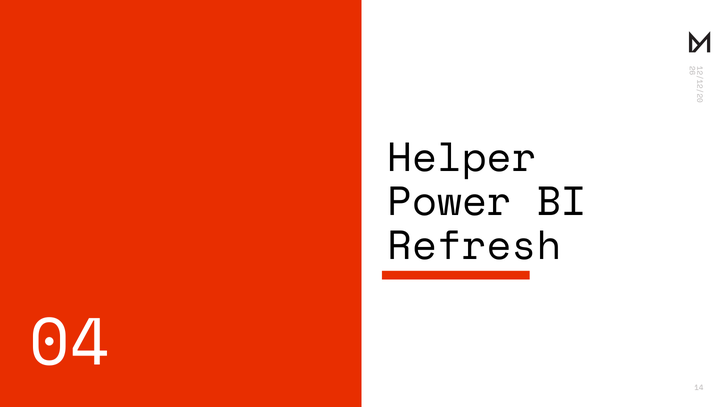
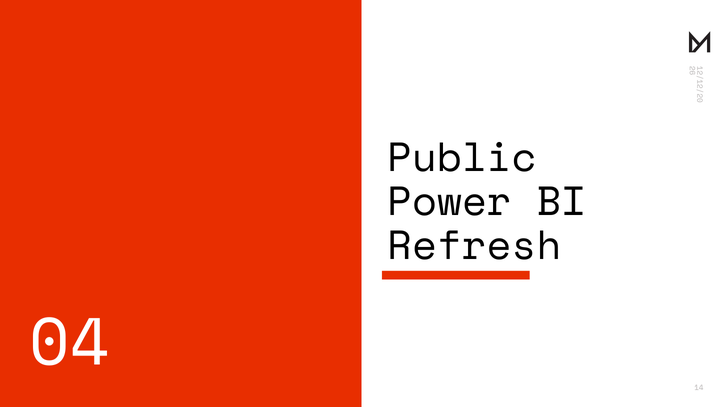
Helper: Helper -> Public
